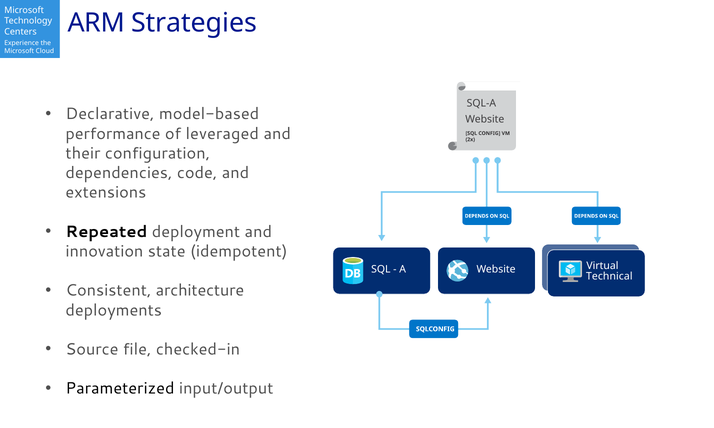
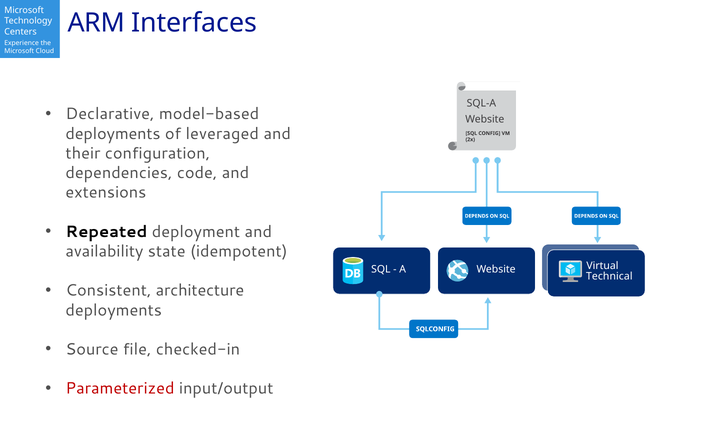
Strategies: Strategies -> Interfaces
performance at (113, 134): performance -> deployments
innovation: innovation -> availability
Parameterized colour: black -> red
